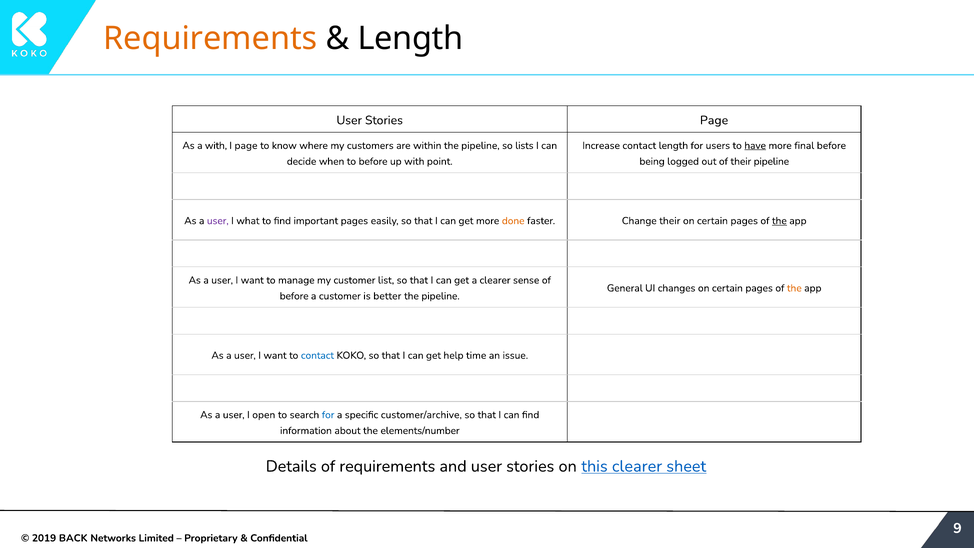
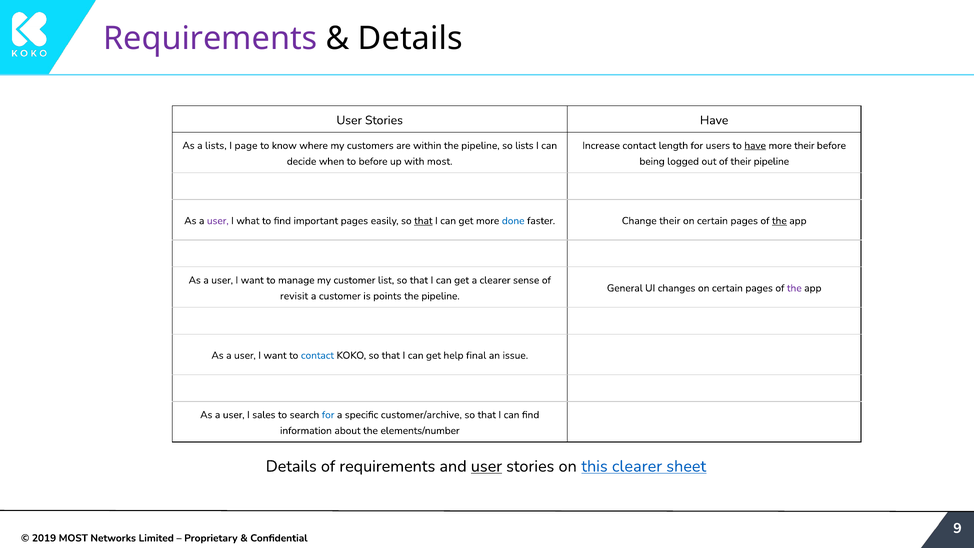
Requirements at (210, 38) colour: orange -> purple
Length at (411, 38): Length -> Details
Stories Page: Page -> Have
a with: with -> lists
more final: final -> their
with point: point -> most
that at (423, 221) underline: none -> present
done colour: orange -> blue
the at (794, 288) colour: orange -> purple
before at (294, 296): before -> revisit
better: better -> points
time: time -> final
open: open -> sales
user at (486, 466) underline: none -> present
BACK at (73, 538): BACK -> MOST
